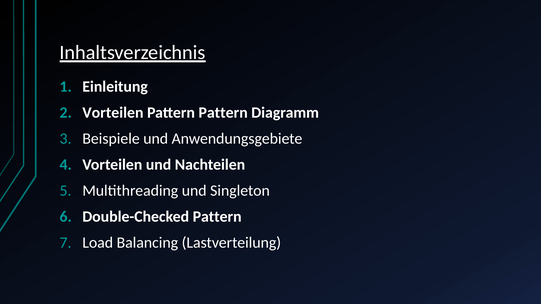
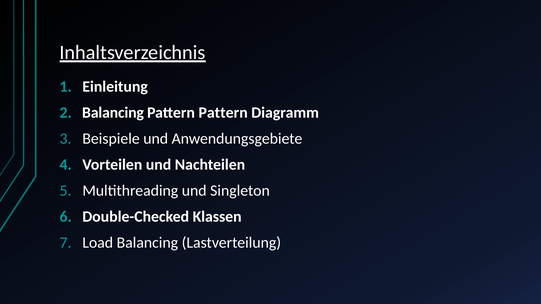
Vorteilen at (113, 113): Vorteilen -> Balancing
Double-Checked Pattern: Pattern -> Klassen
